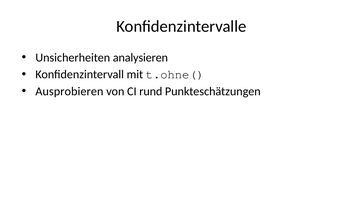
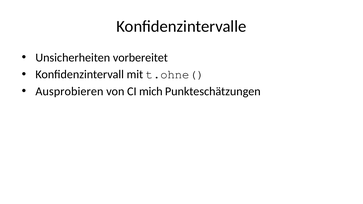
analysieren: analysieren -> vorbereitet
rund: rund -> mich
